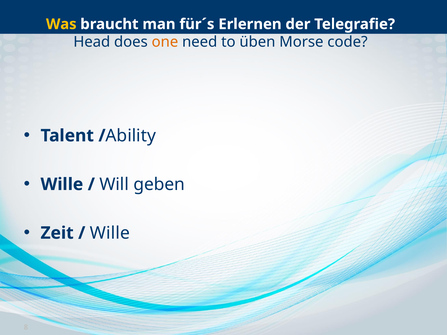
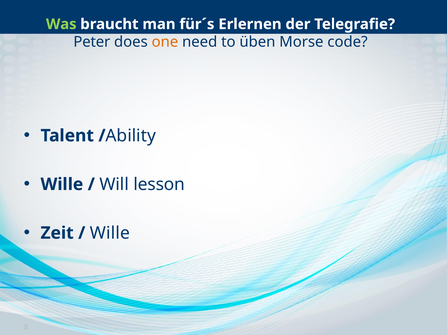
Was colour: yellow -> light green
Head: Head -> Peter
geben: geben -> lesson
